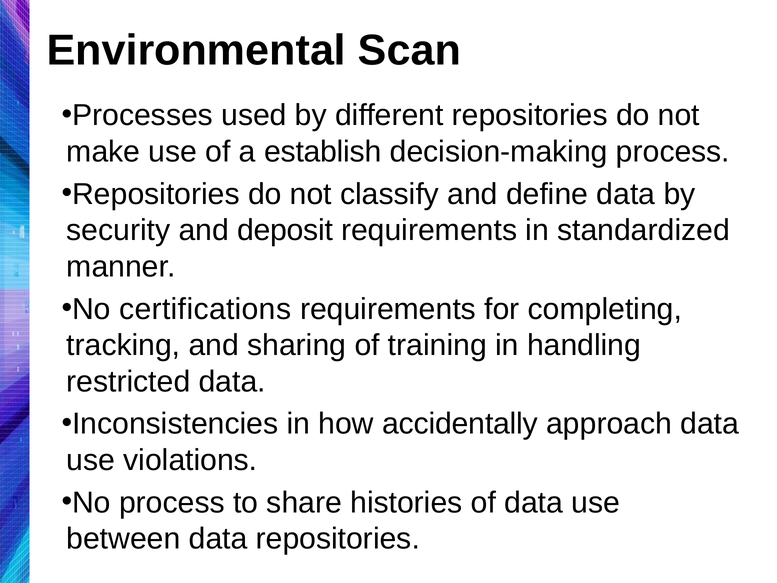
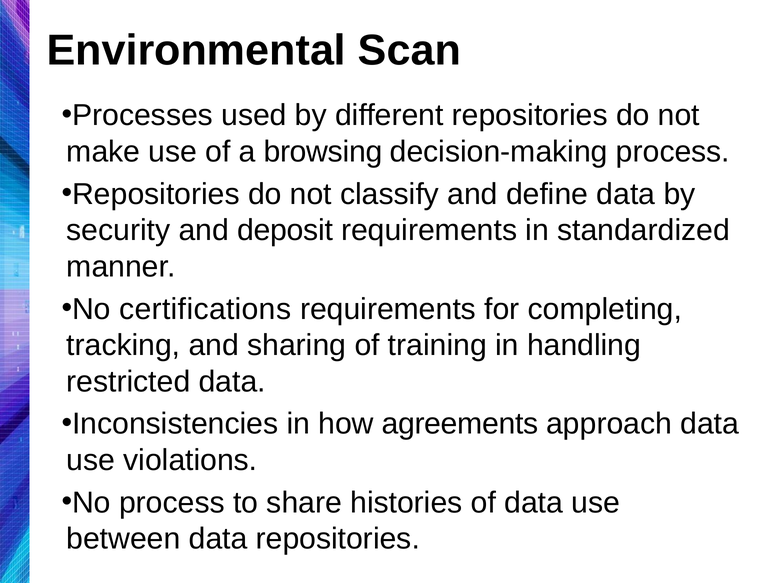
establish: establish -> browsing
accidentally: accidentally -> agreements
